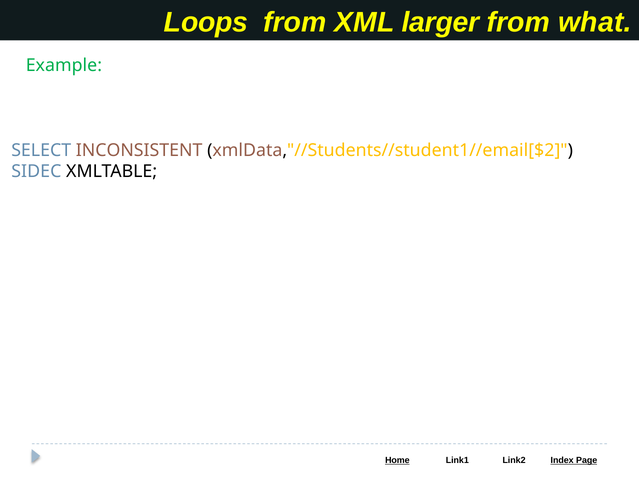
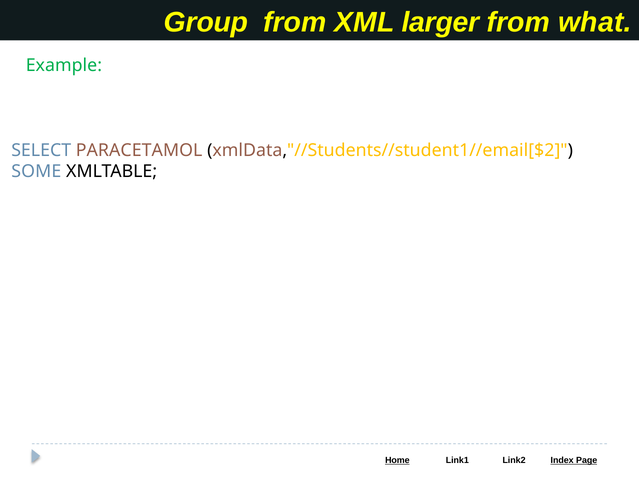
Loops: Loops -> Group
INCONSISTENT: INCONSISTENT -> PARACETAMOL
SIDEC: SIDEC -> SOME
